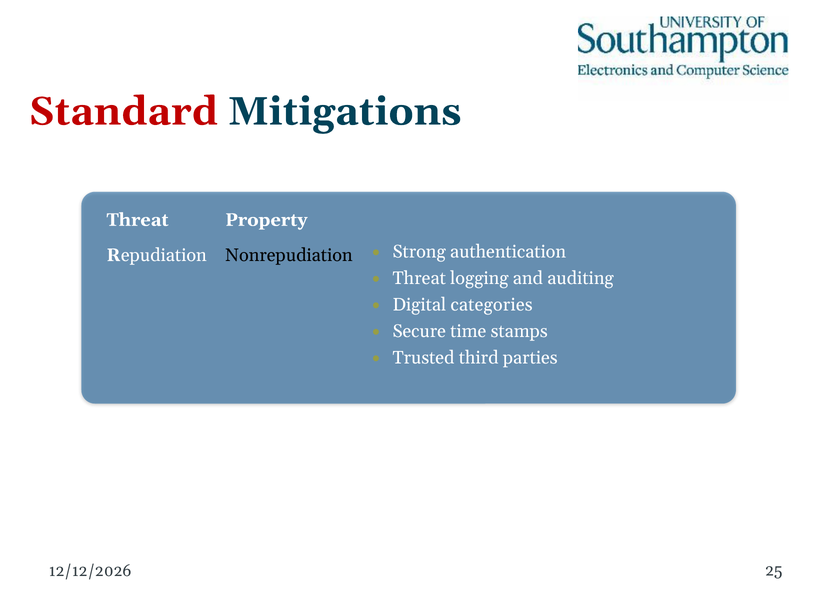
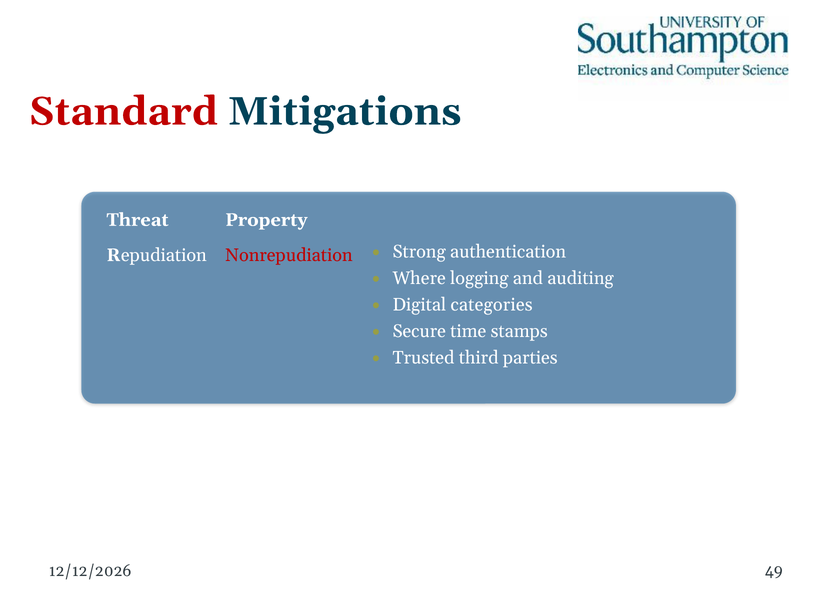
Nonrepudiation colour: black -> red
Threat at (419, 278): Threat -> Where
25: 25 -> 49
